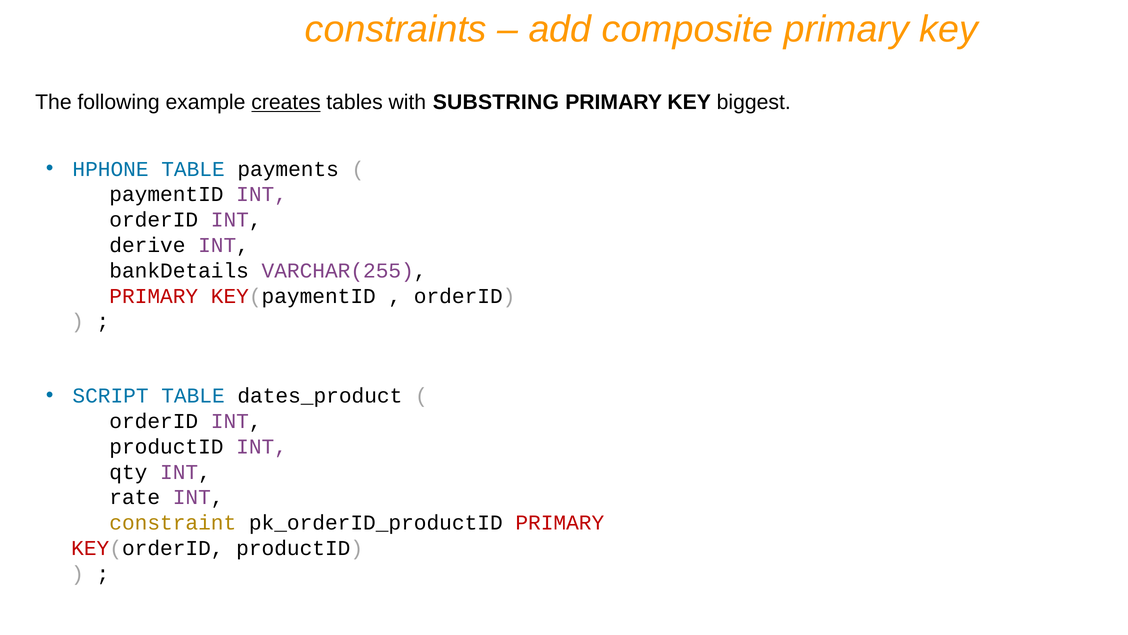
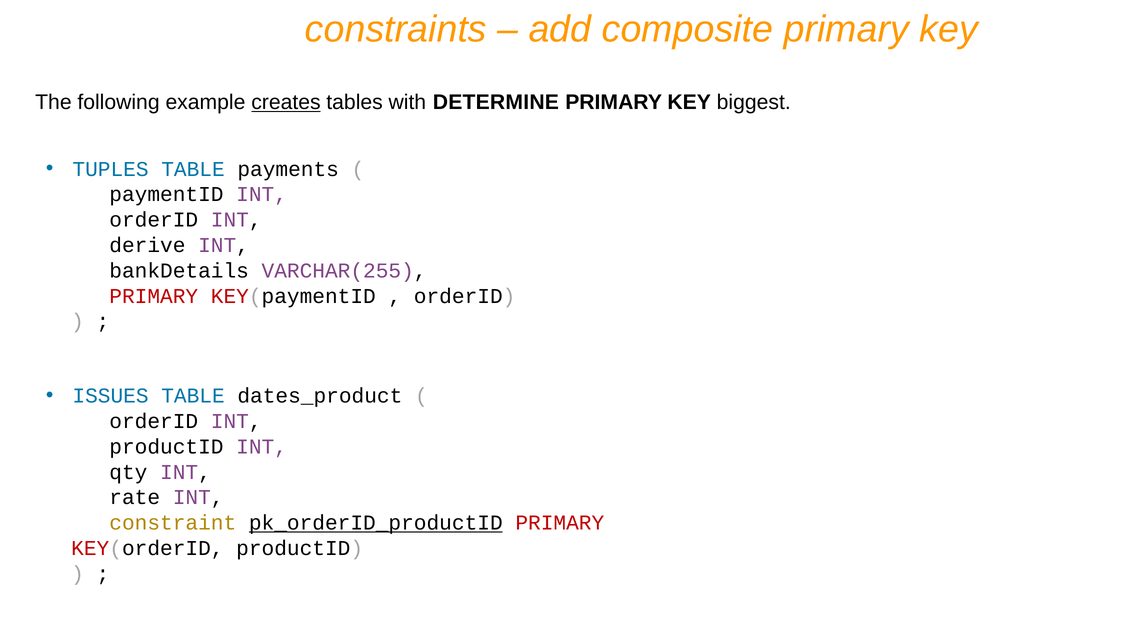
SUBSTRING: SUBSTRING -> DETERMINE
HPHONE: HPHONE -> TUPLES
SCRIPT: SCRIPT -> ISSUES
pk_orderID_productID underline: none -> present
